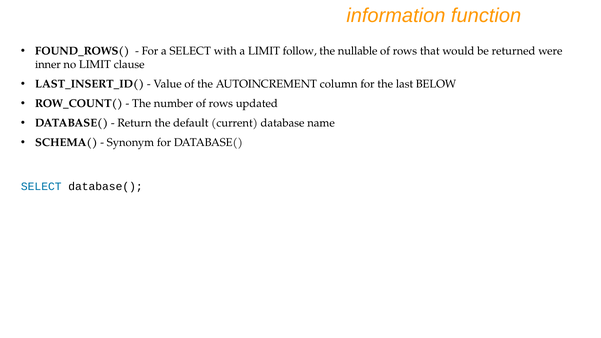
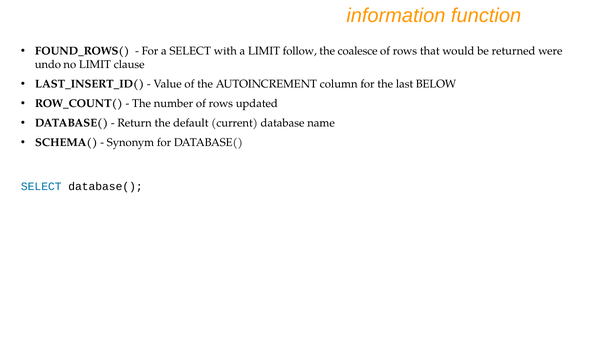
nullable: nullable -> coalesce
inner: inner -> undo
